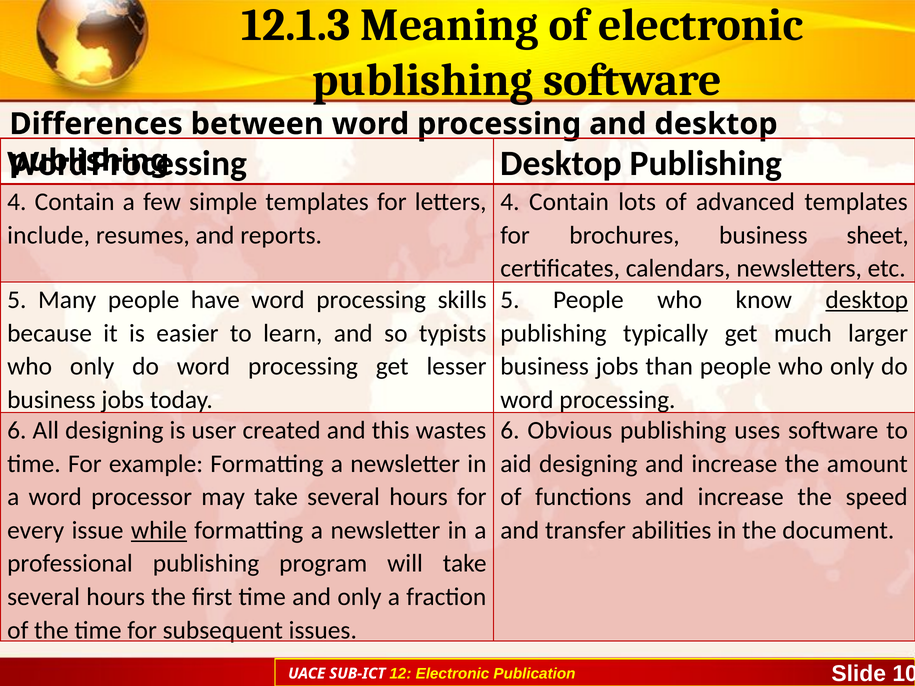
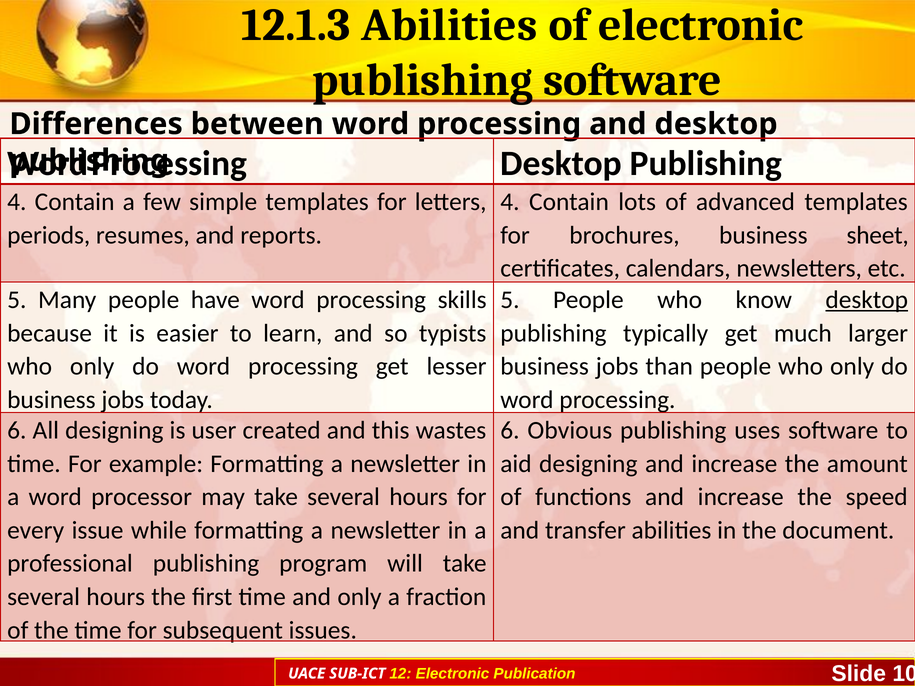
12.1.3 Meaning: Meaning -> Abilities
include: include -> periods
while underline: present -> none
